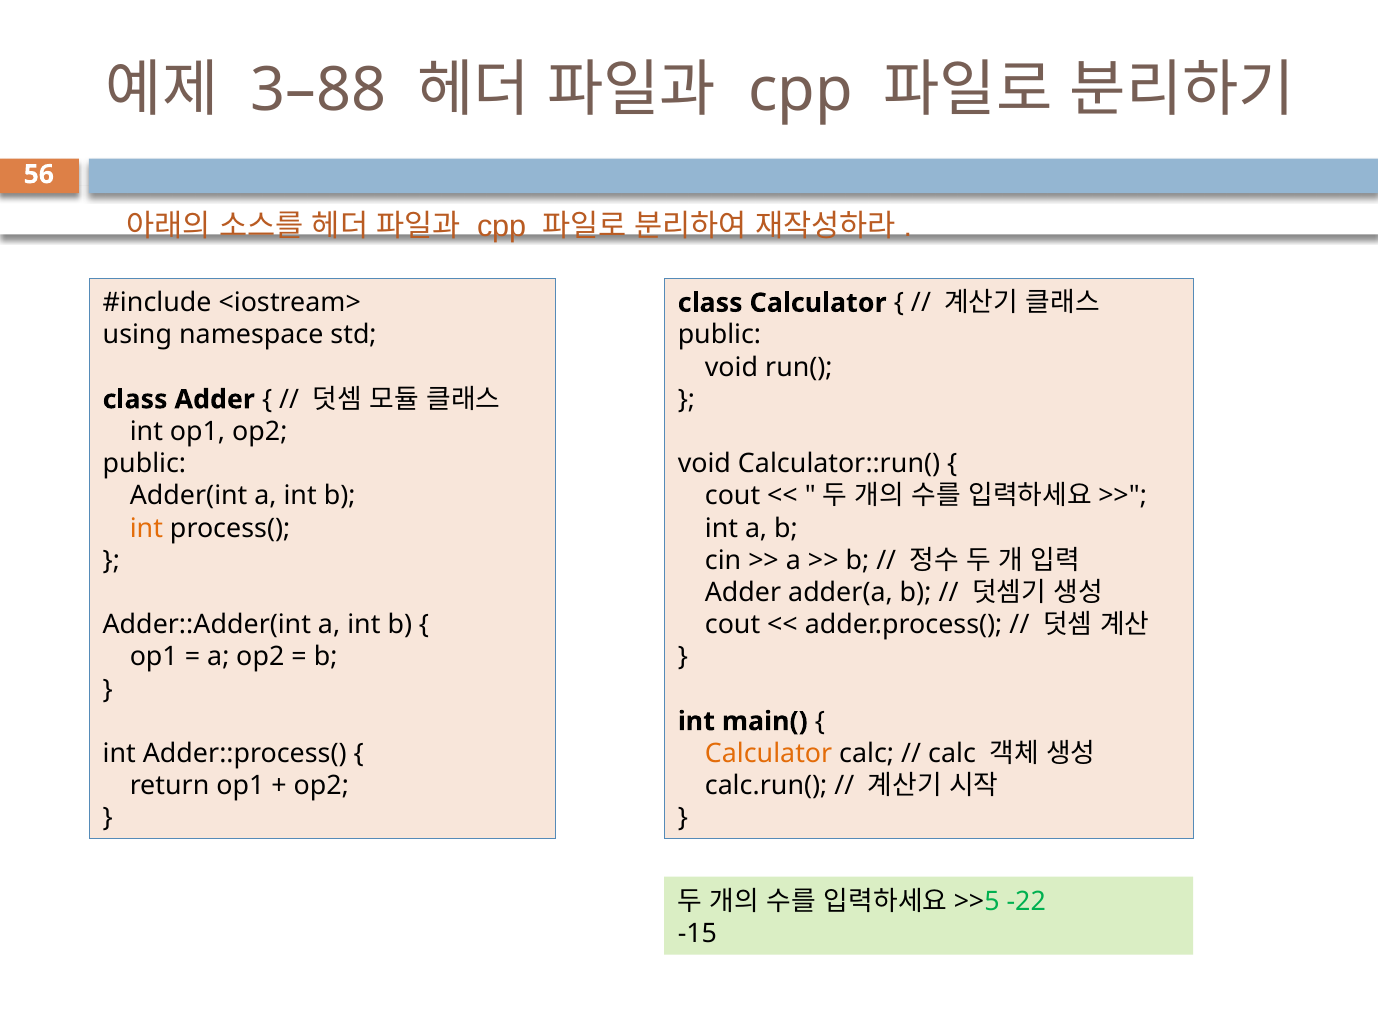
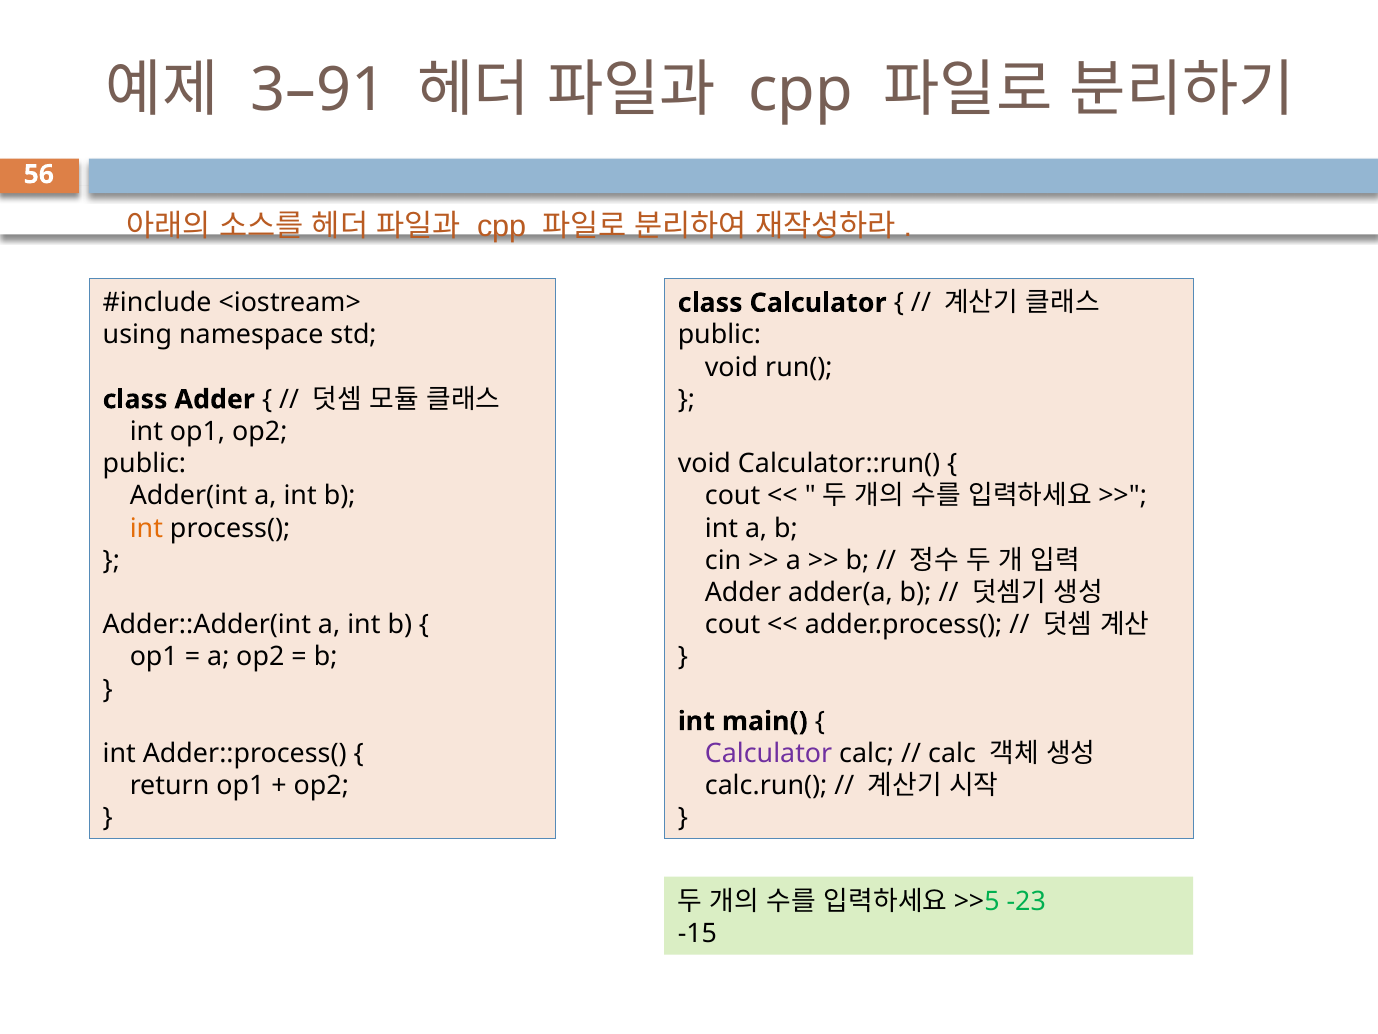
3–88: 3–88 -> 3–91
Calculator at (769, 753) colour: orange -> purple
-22: -22 -> -23
